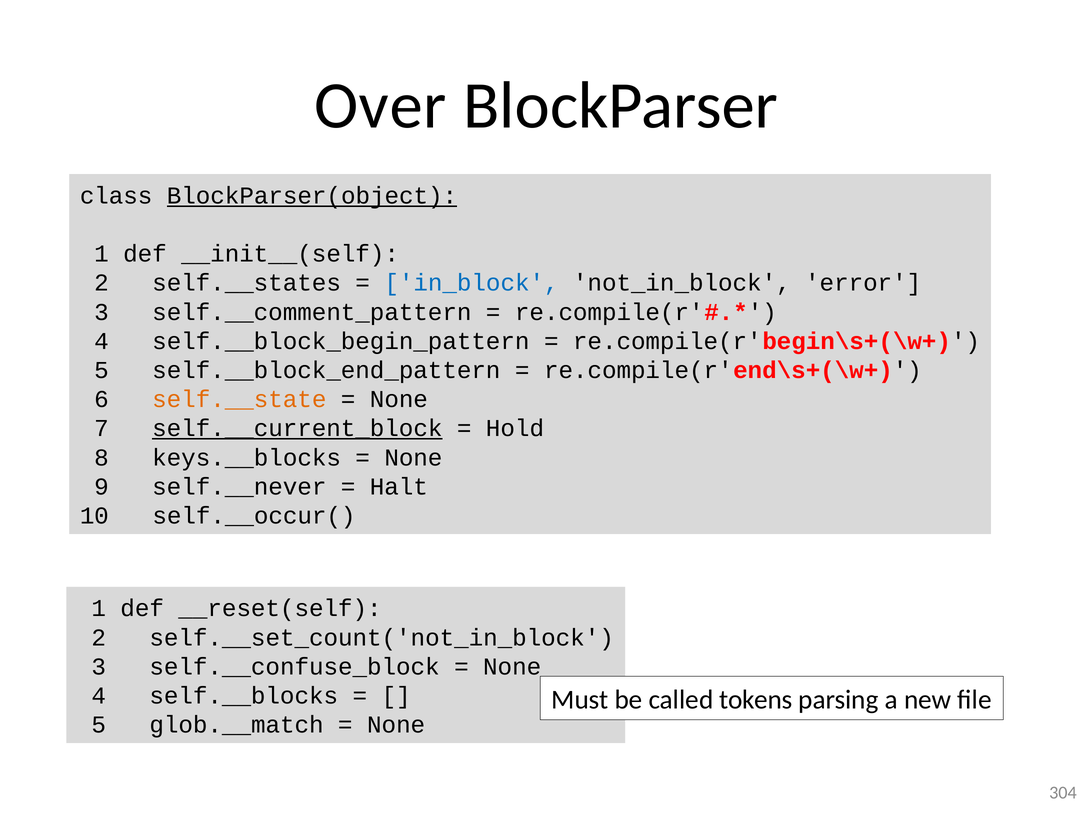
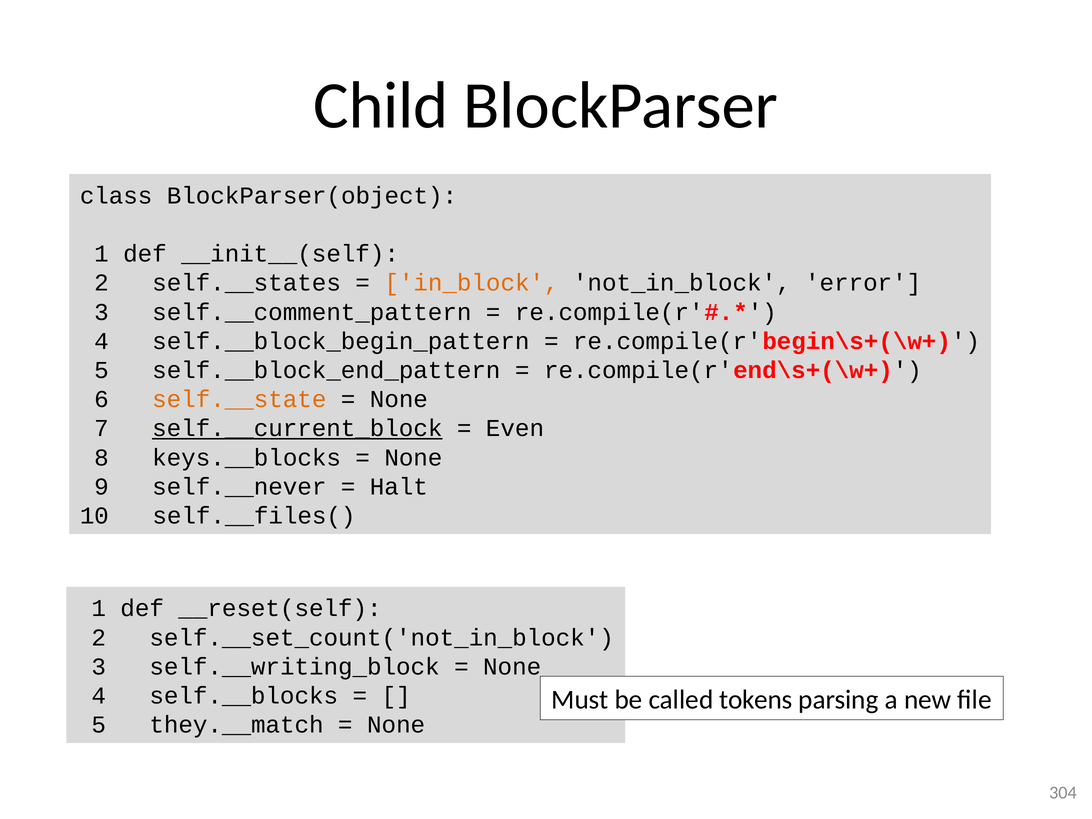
Over: Over -> Child
BlockParser(object underline: present -> none
in_block colour: blue -> orange
Hold: Hold -> Even
self.__occur(: self.__occur( -> self.__files(
self.__confuse_block: self.__confuse_block -> self.__writing_block
glob.__match: glob.__match -> they.__match
